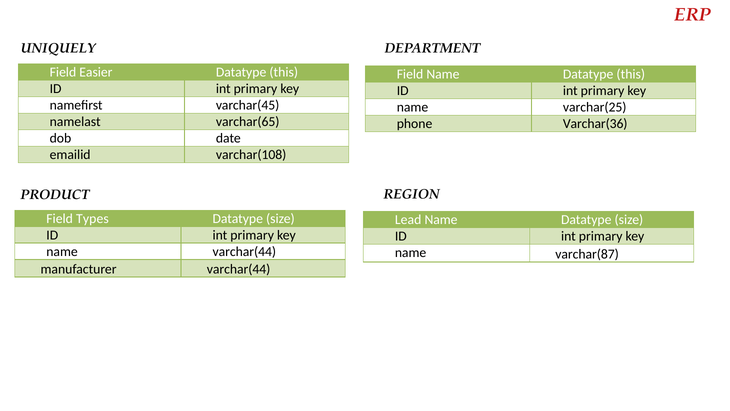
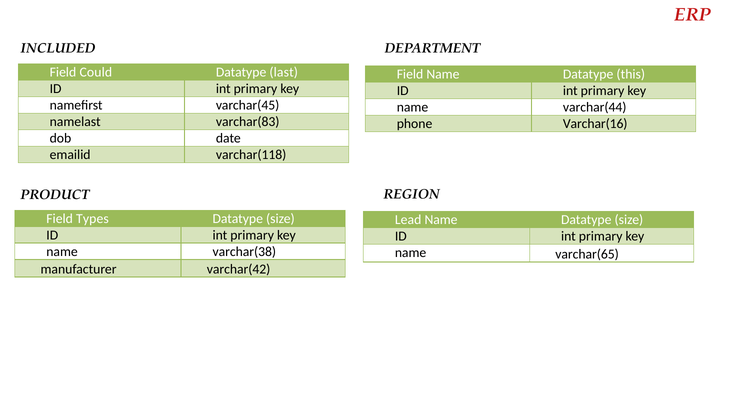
UNIQUELY: UNIQUELY -> INCLUDED
Easier: Easier -> Could
this at (284, 72): this -> last
varchar(25: varchar(25 -> varchar(44
varchar(65: varchar(65 -> varchar(83
Varchar(36: Varchar(36 -> Varchar(16
varchar(108: varchar(108 -> varchar(118
name varchar(44: varchar(44 -> varchar(38
varchar(87: varchar(87 -> varchar(65
manufacturer varchar(44: varchar(44 -> varchar(42
